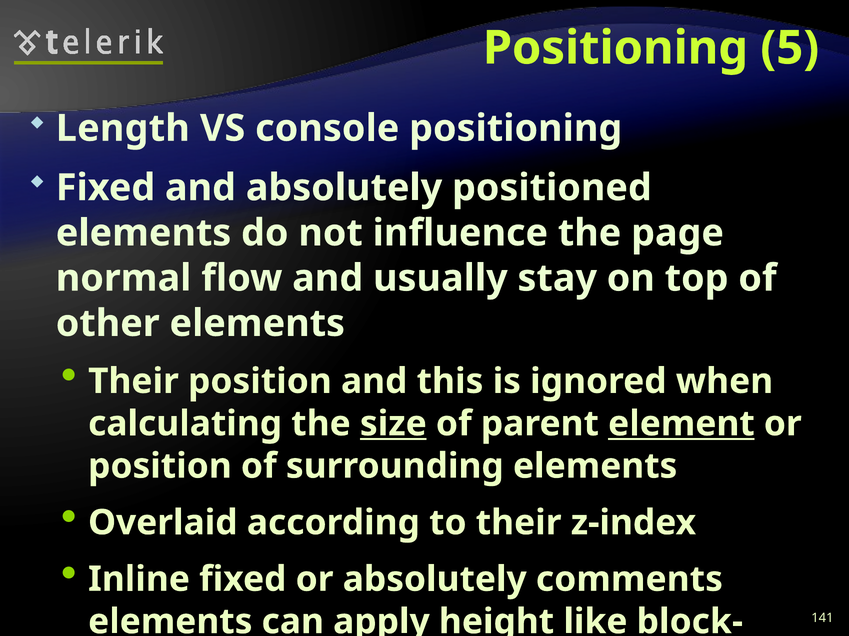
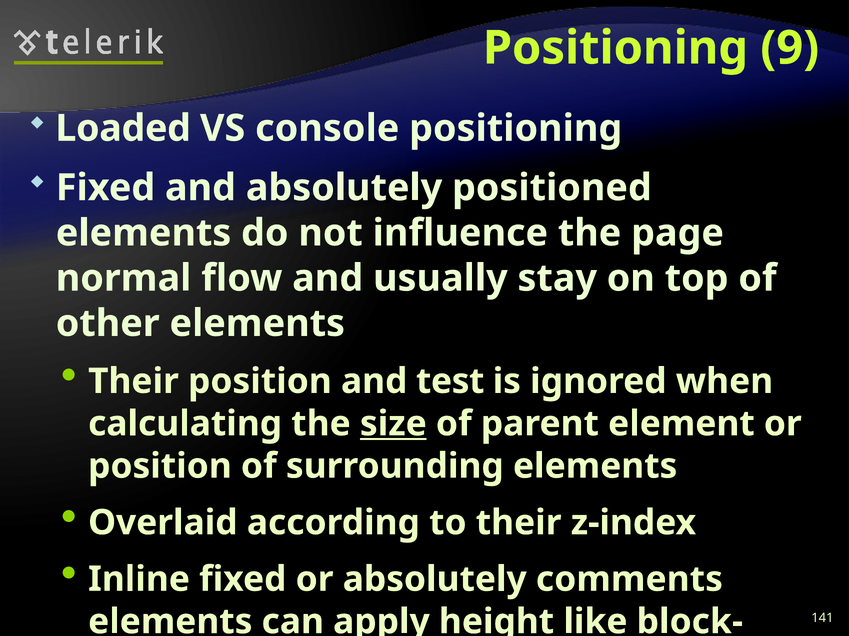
5: 5 -> 9
Length: Length -> Loaded
this: this -> test
element underline: present -> none
